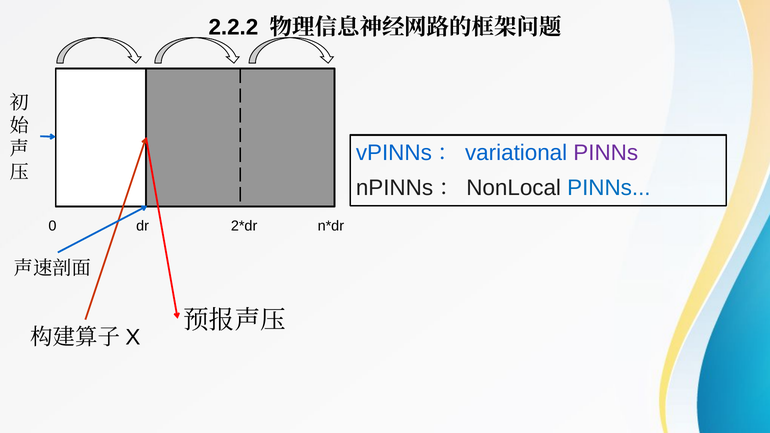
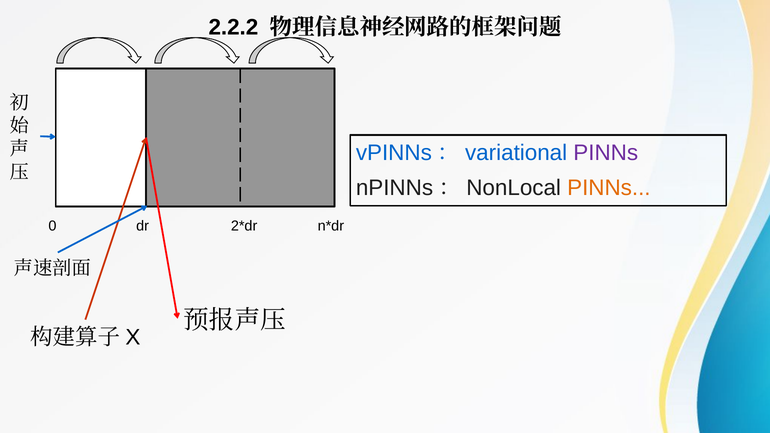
PINNs at (609, 188) colour: blue -> orange
